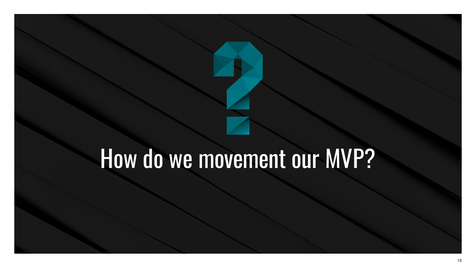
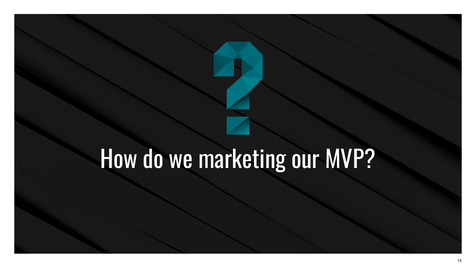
movement: movement -> marketing
